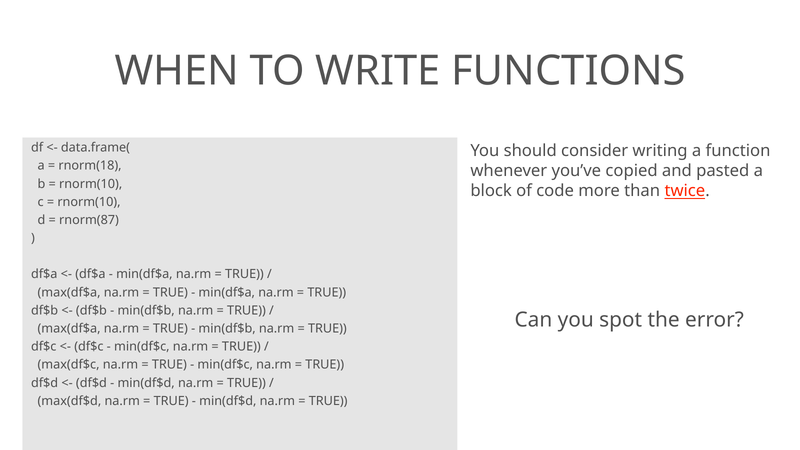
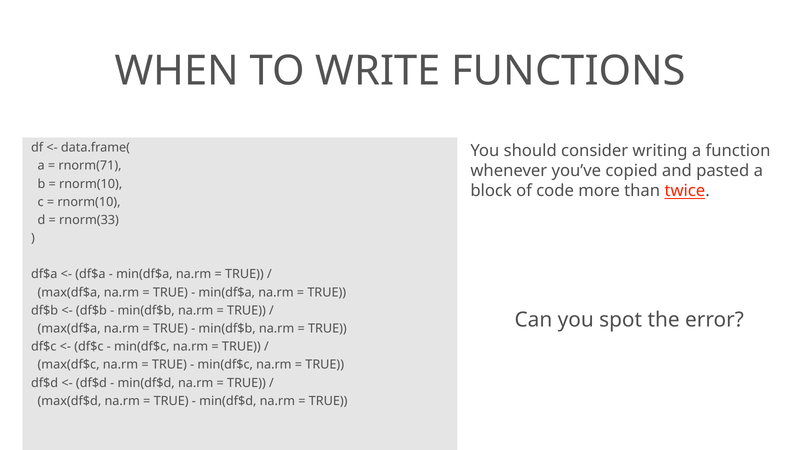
rnorm(18: rnorm(18 -> rnorm(71
rnorm(87: rnorm(87 -> rnorm(33
